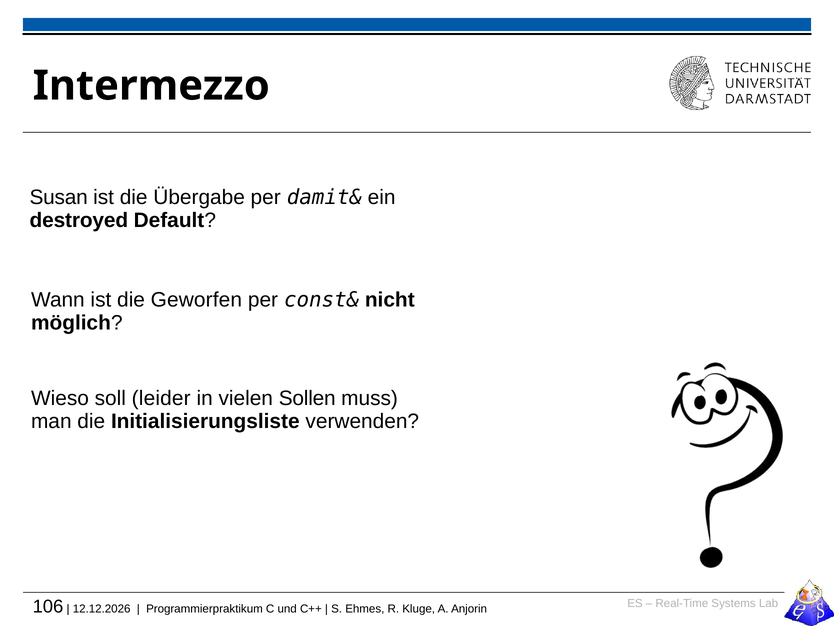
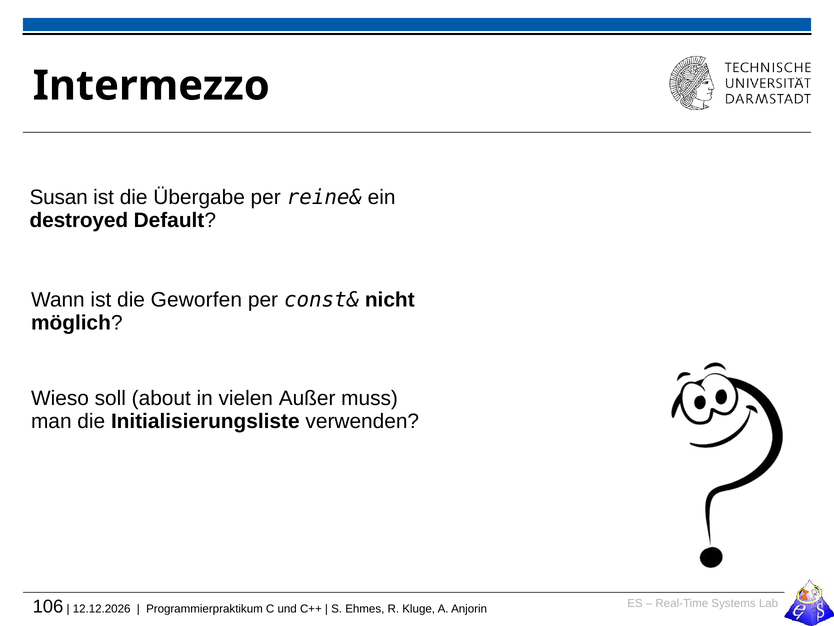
damit&: damit& -> reine&
leider: leider -> about
Sollen: Sollen -> Außer
